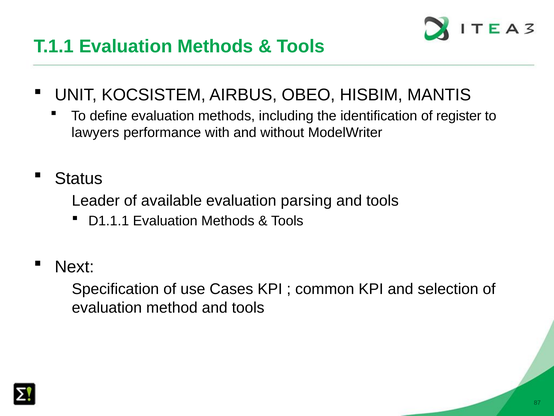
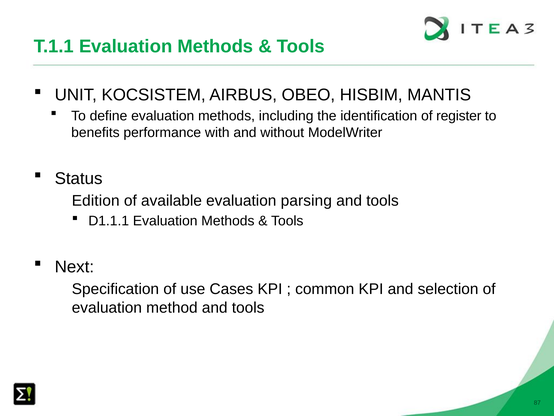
lawyers: lawyers -> benefits
Leader: Leader -> Edition
